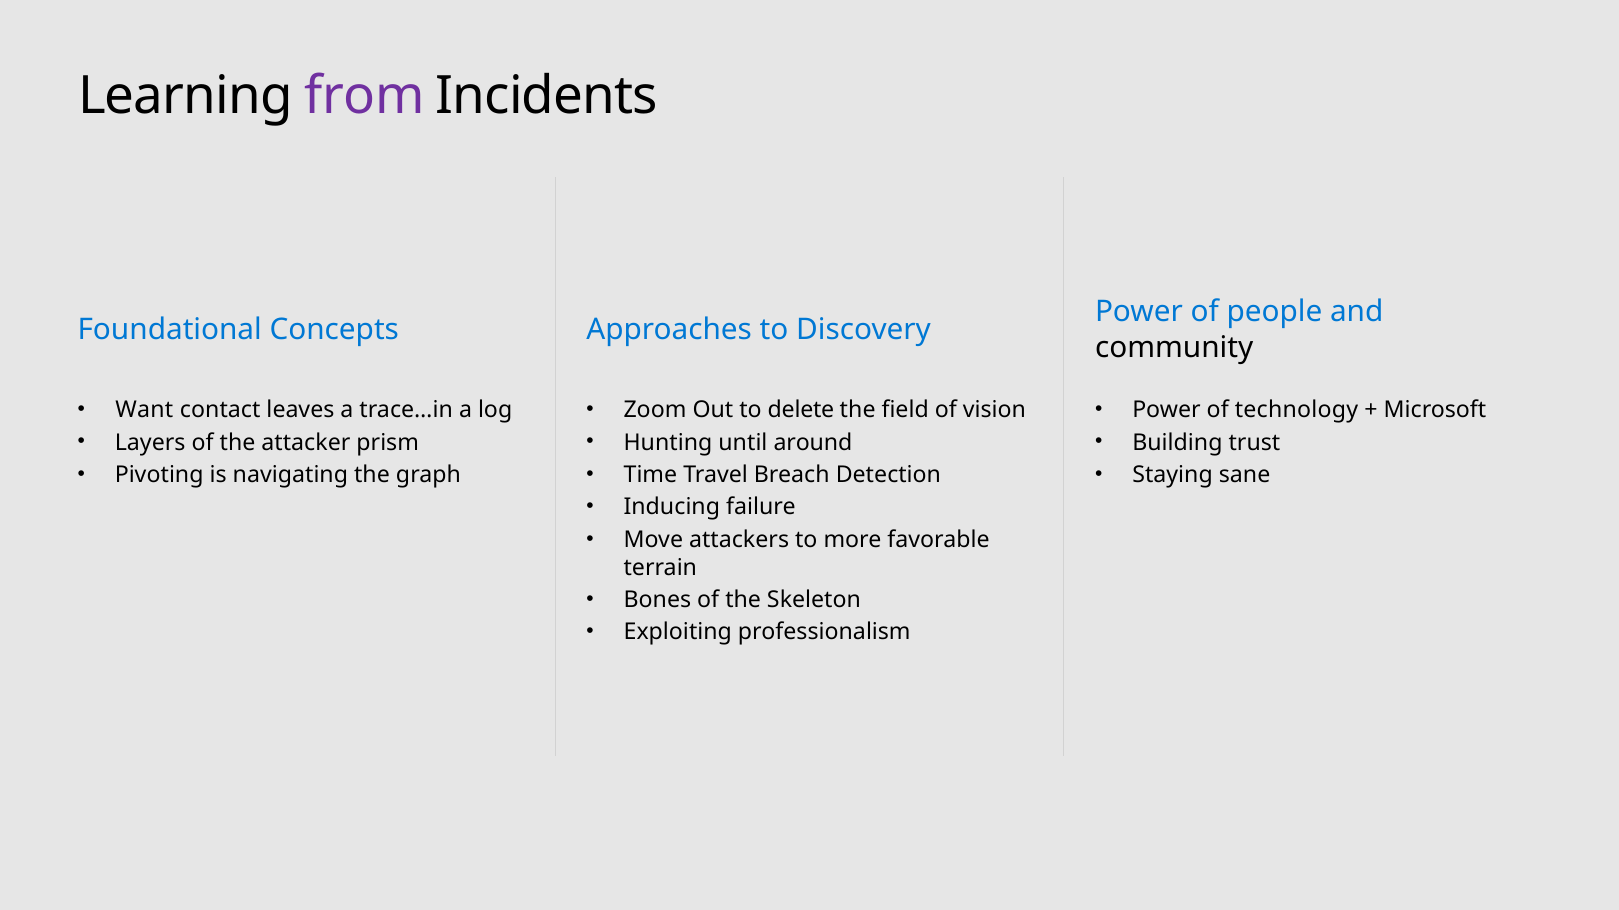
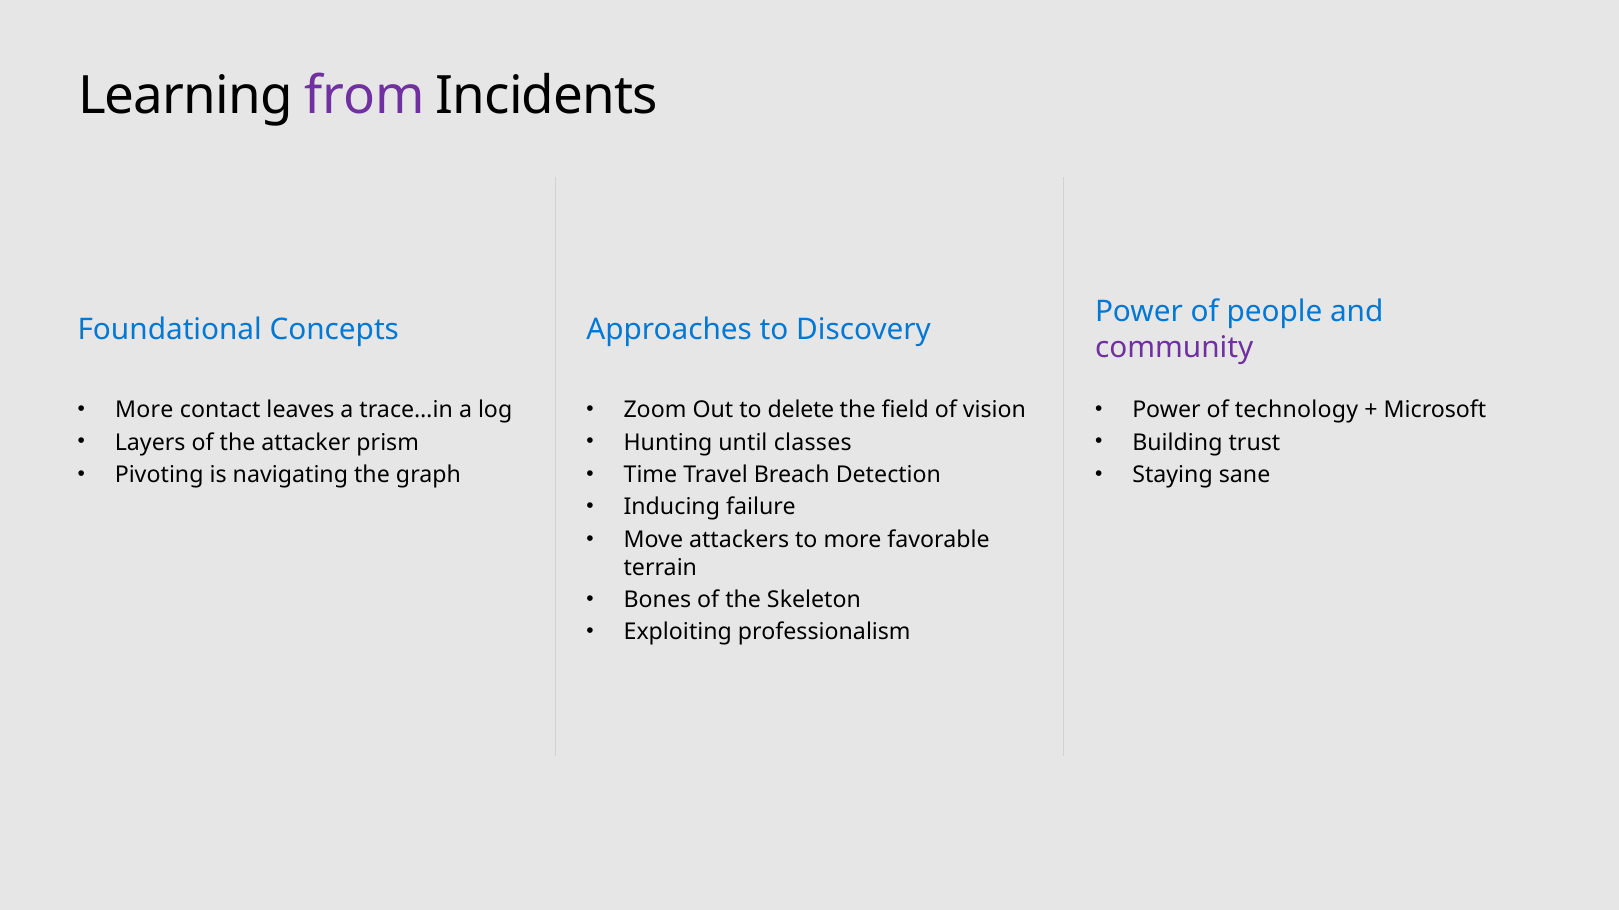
community colour: black -> purple
Want at (144, 410): Want -> More
around: around -> classes
